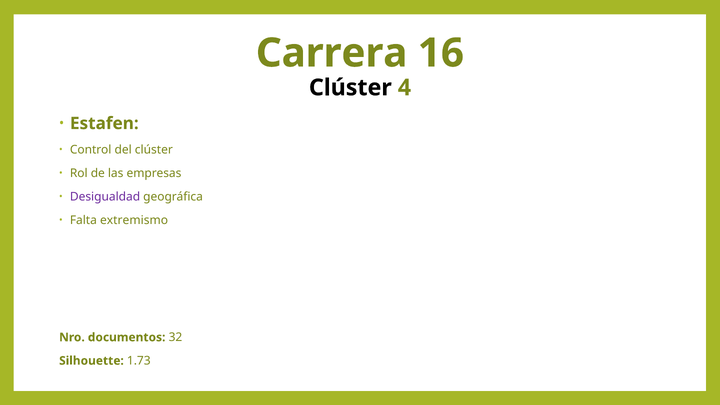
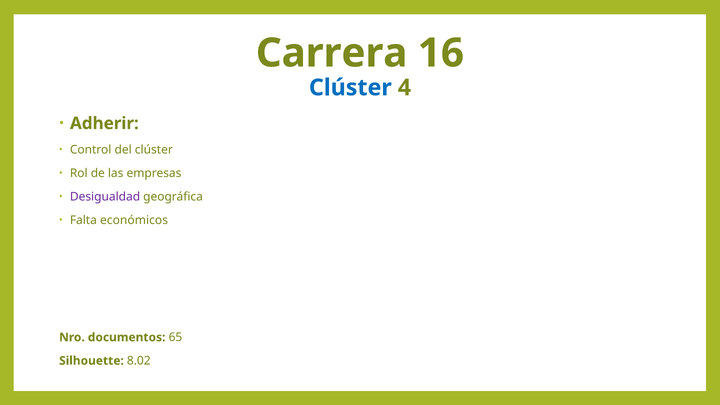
Clúster at (350, 88) colour: black -> blue
Estafen: Estafen -> Adherir
extremismo: extremismo -> económicos
32: 32 -> 65
1.73: 1.73 -> 8.02
